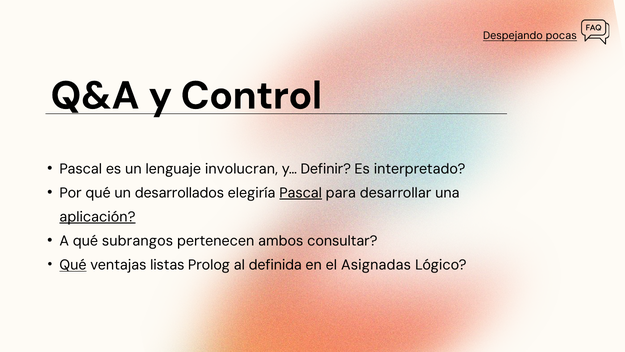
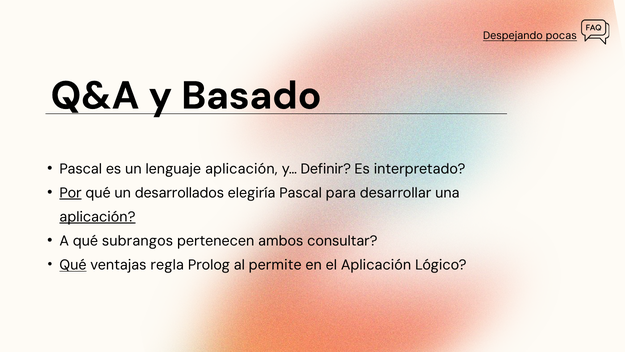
Control: Control -> Basado
lenguaje involucran: involucran -> aplicación
Por underline: none -> present
Pascal at (301, 193) underline: present -> none
listas: listas -> regla
definida: definida -> permite
el Asignadas: Asignadas -> Aplicación
